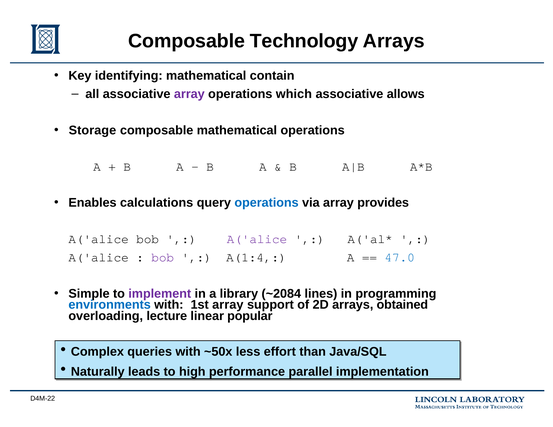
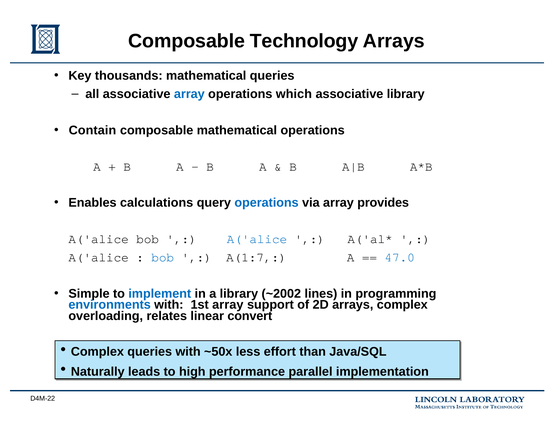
identifying: identifying -> thousands
mathematical contain: contain -> queries
array at (189, 94) colour: purple -> blue
associative allows: allows -> library
Storage: Storage -> Contain
A('alice at (257, 239) colour: purple -> blue
bob at (163, 258) colour: purple -> blue
A(1:4: A(1:4 -> A(1:7
implement colour: purple -> blue
~2084: ~2084 -> ~2002
arrays obtained: obtained -> complex
lecture: lecture -> relates
popular: popular -> convert
